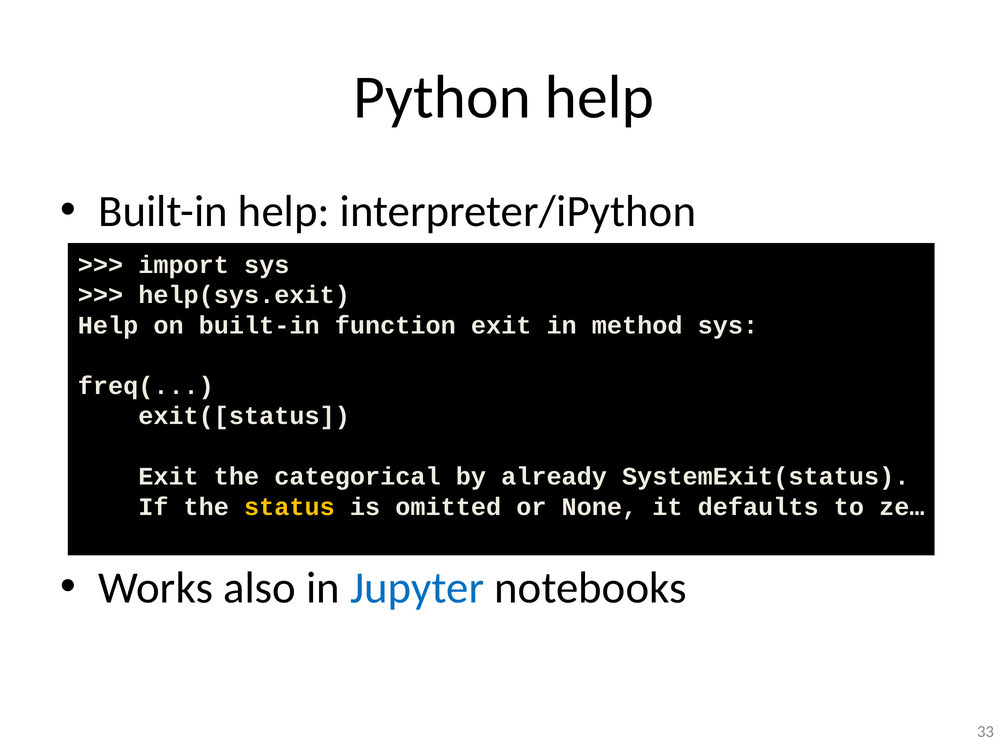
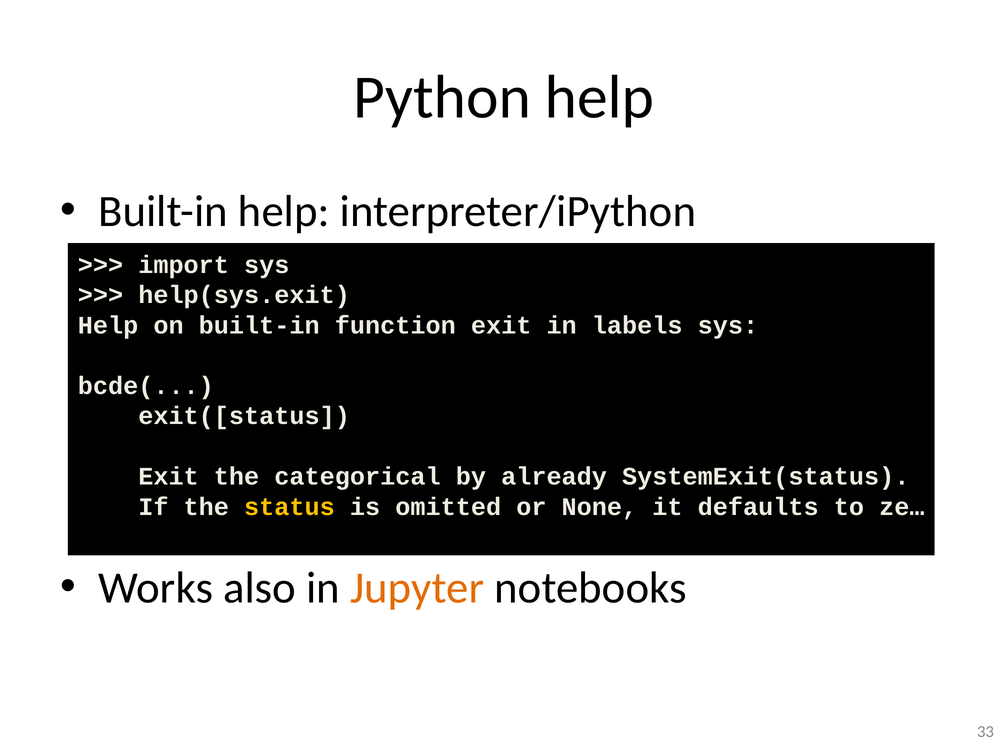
method: method -> labels
freq(: freq( -> bcde(
Jupyter colour: blue -> orange
